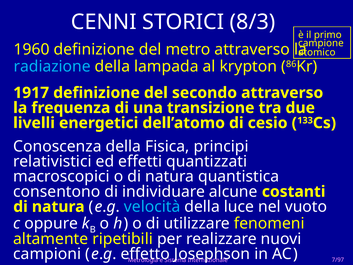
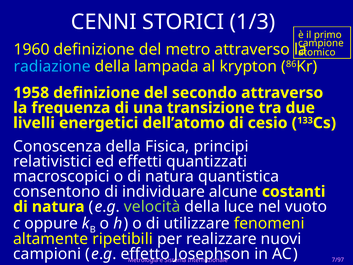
8/3: 8/3 -> 1/3
1917: 1917 -> 1958
velocità colour: light blue -> light green
